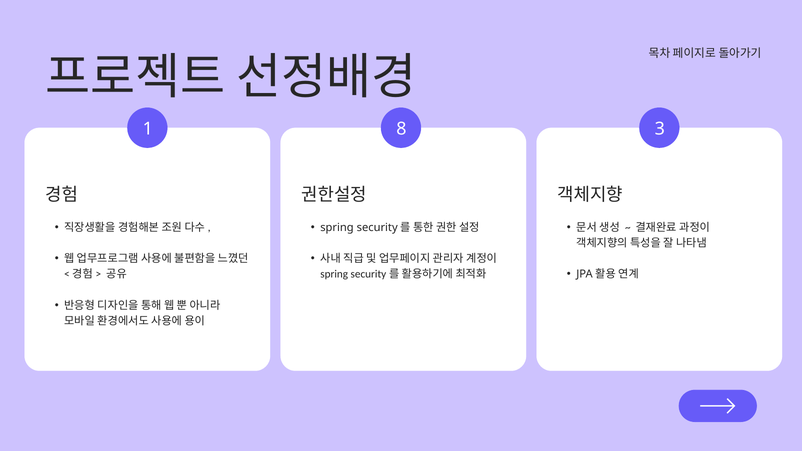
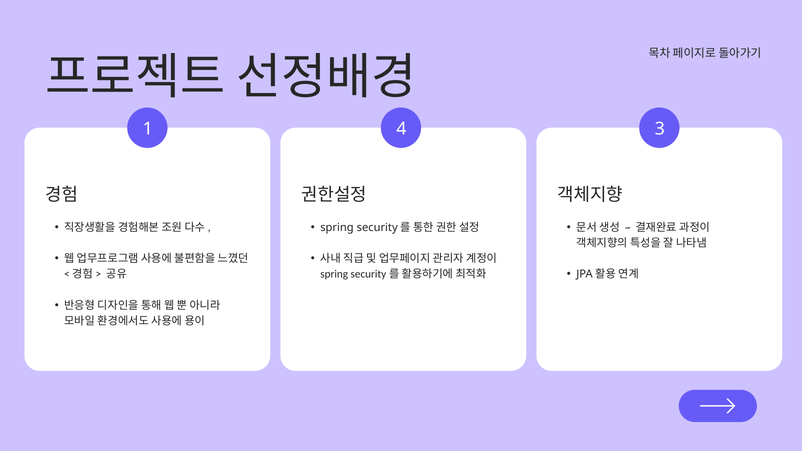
8: 8 -> 4
